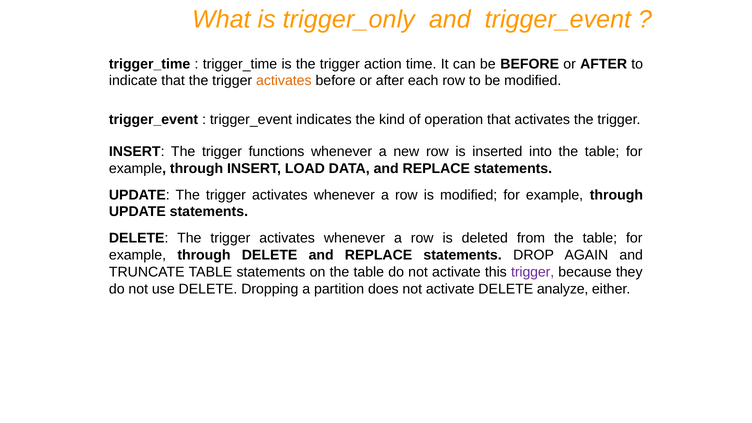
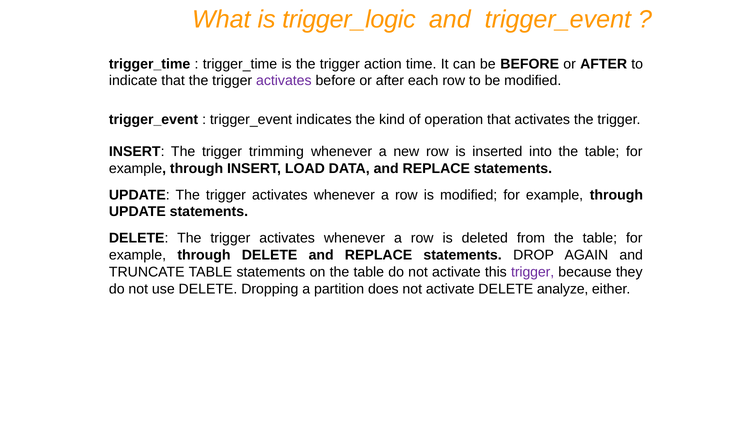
trigger_only: trigger_only -> trigger_logic
activates at (284, 81) colour: orange -> purple
functions: functions -> trimming
